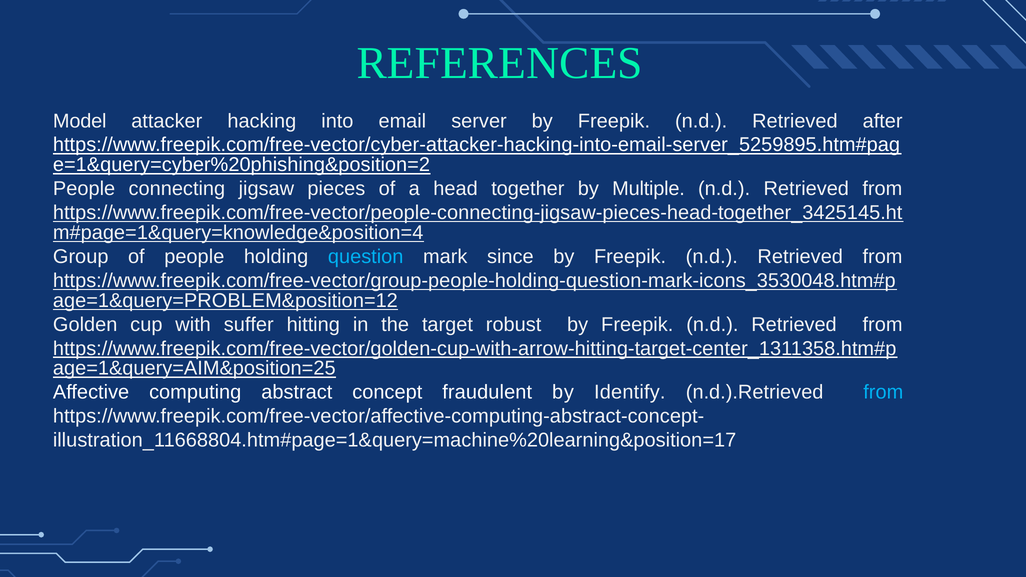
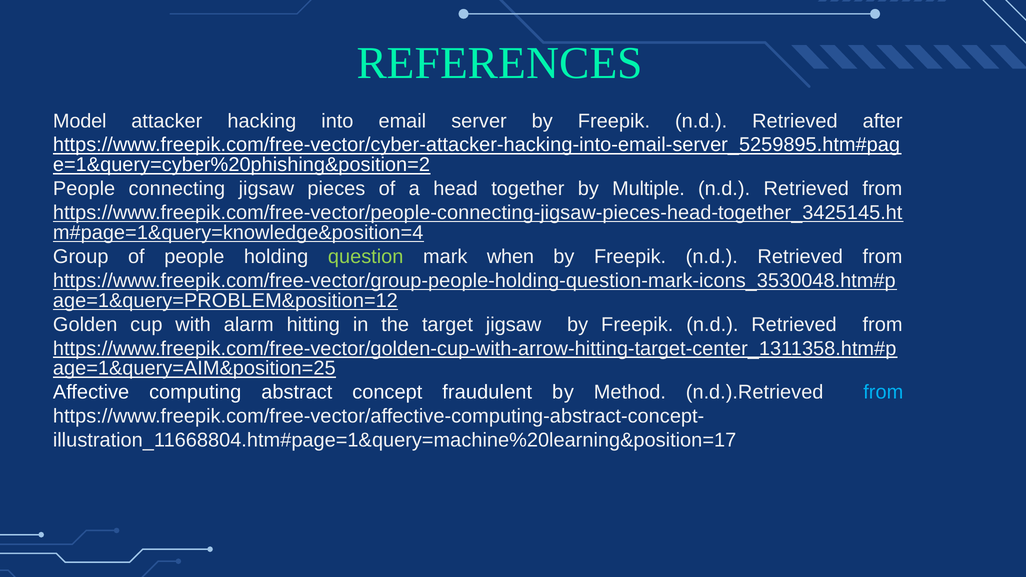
question colour: light blue -> light green
since: since -> when
suffer: suffer -> alarm
target robust: robust -> jigsaw
Identify: Identify -> Method
